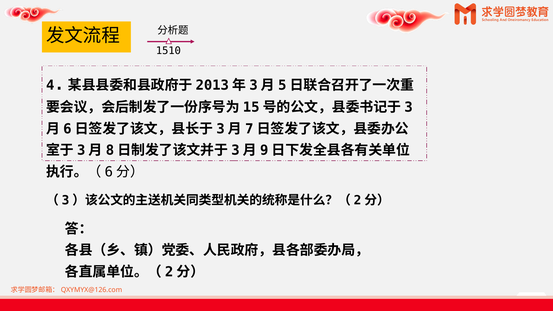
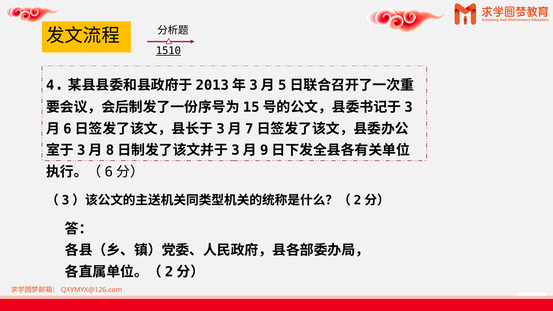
1510 underline: none -> present
